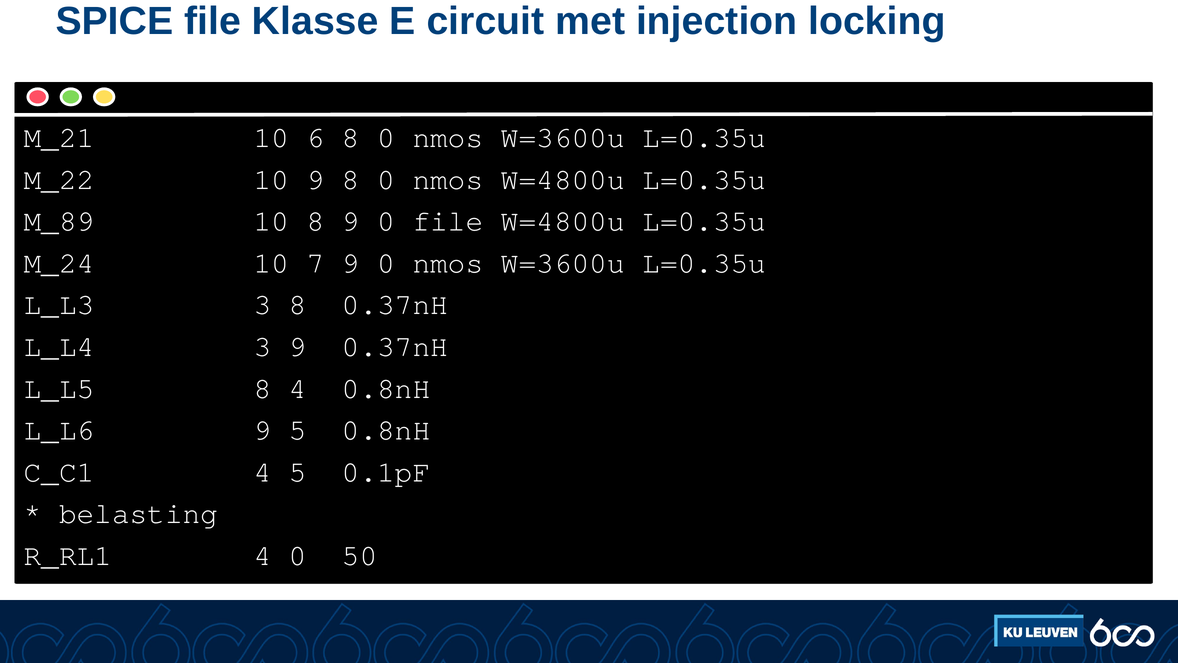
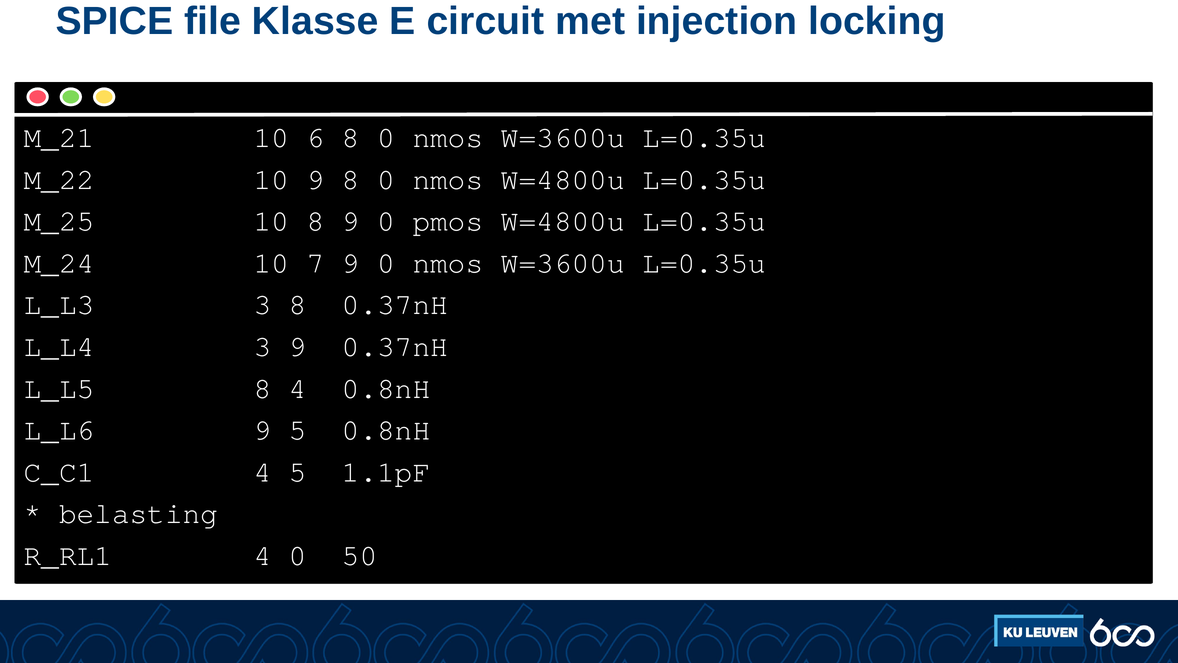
M_89: M_89 -> M_25
0 file: file -> pmos
0.1pF: 0.1pF -> 1.1pF
